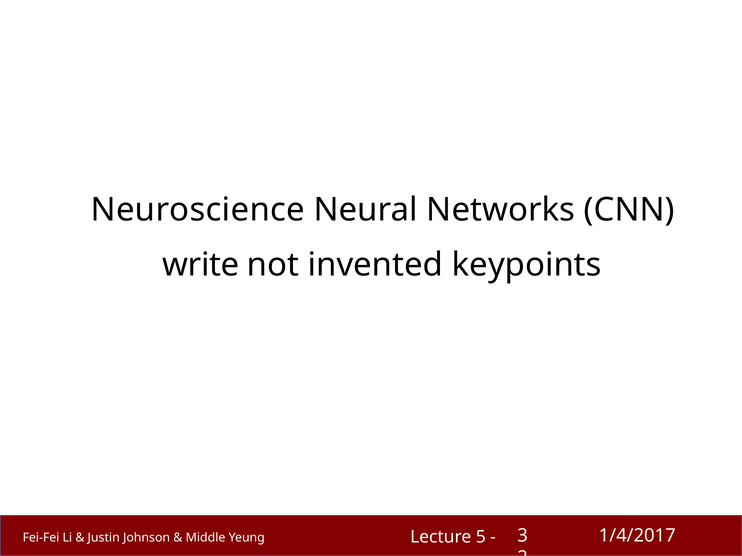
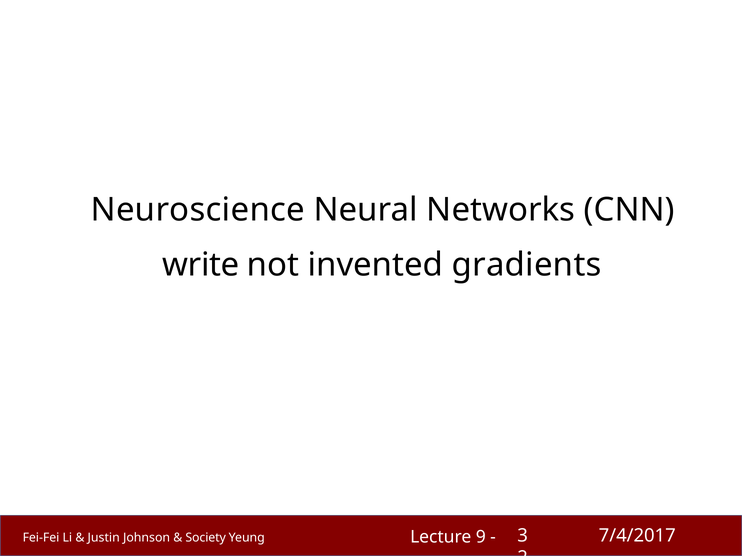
keypoints: keypoints -> gradients
1/4/2017: 1/4/2017 -> 7/4/2017
5: 5 -> 9
Middle: Middle -> Society
